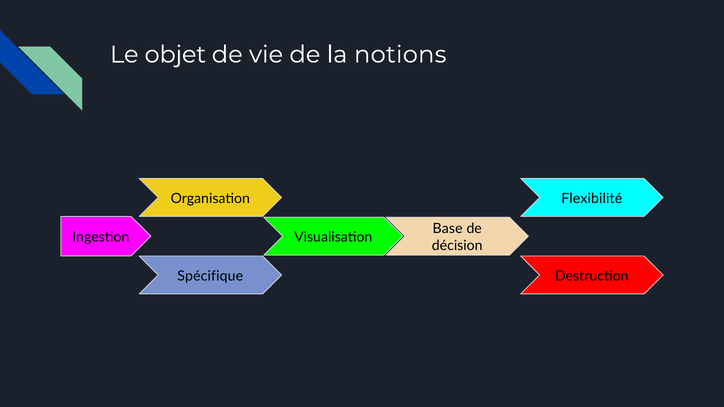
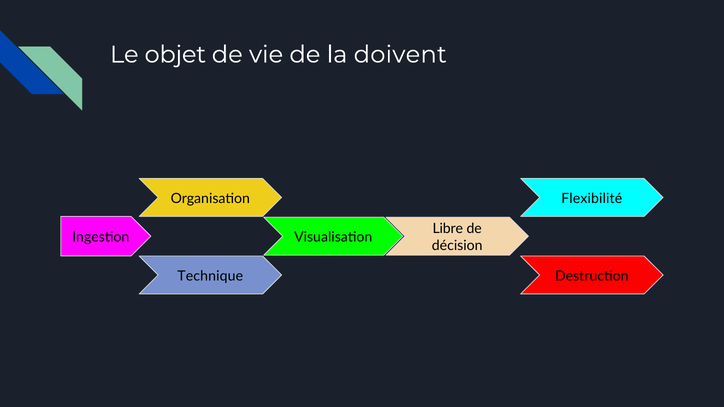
notions: notions -> doivent
Base: Base -> Libre
Spécifique: Spécifique -> Technique
